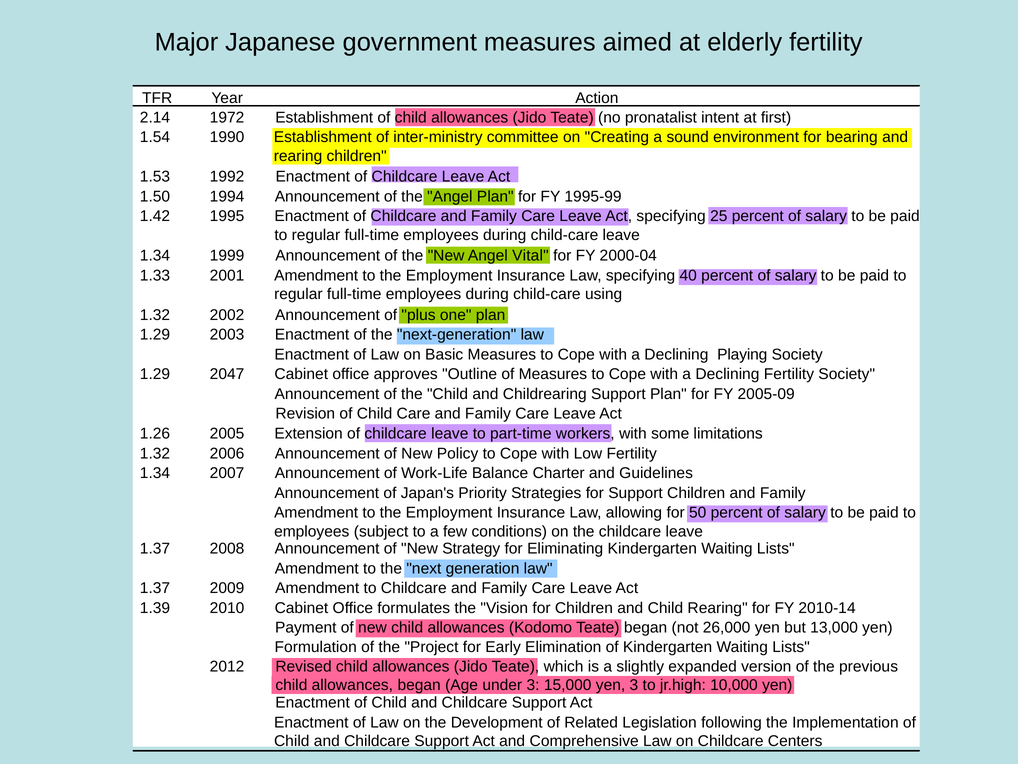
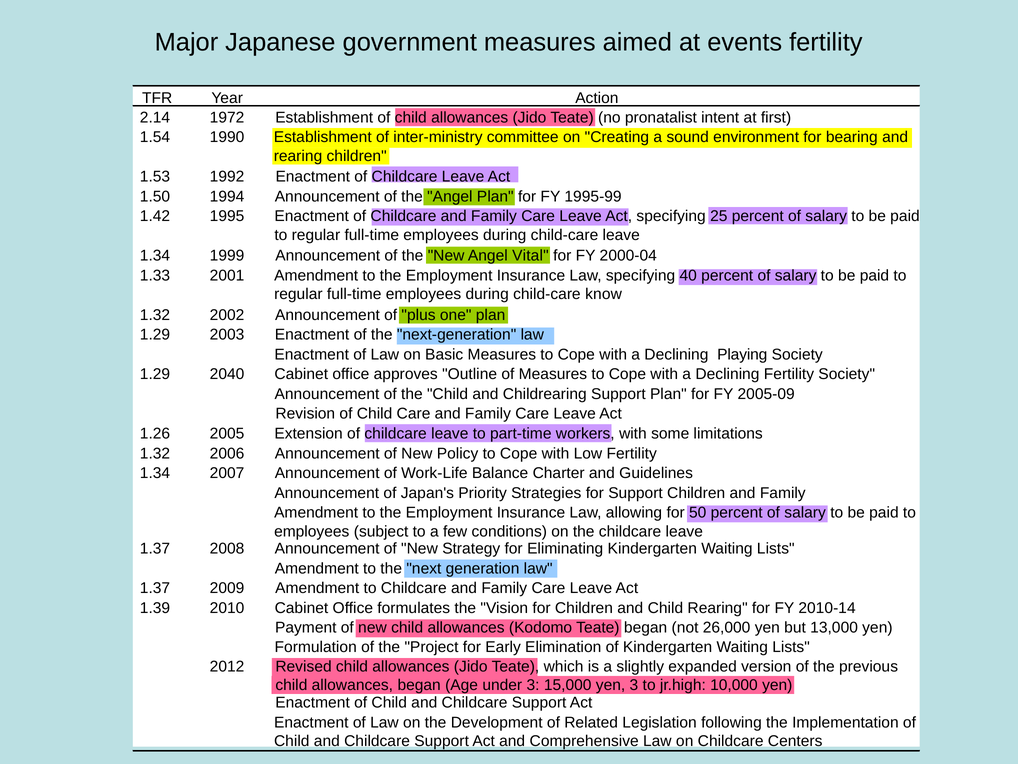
elderly: elderly -> events
using: using -> know
2047: 2047 -> 2040
